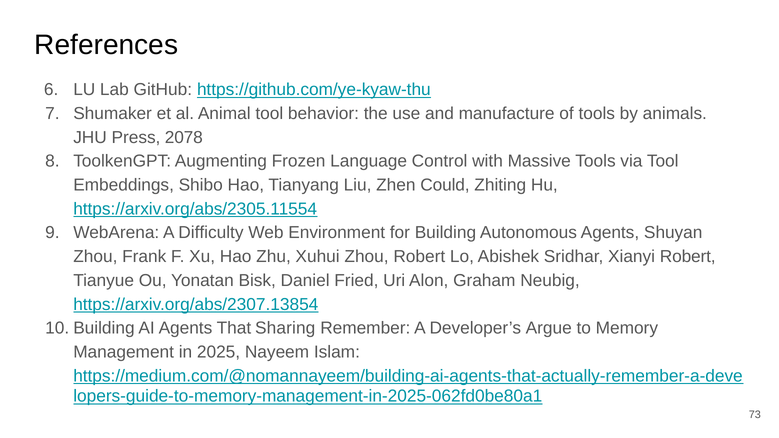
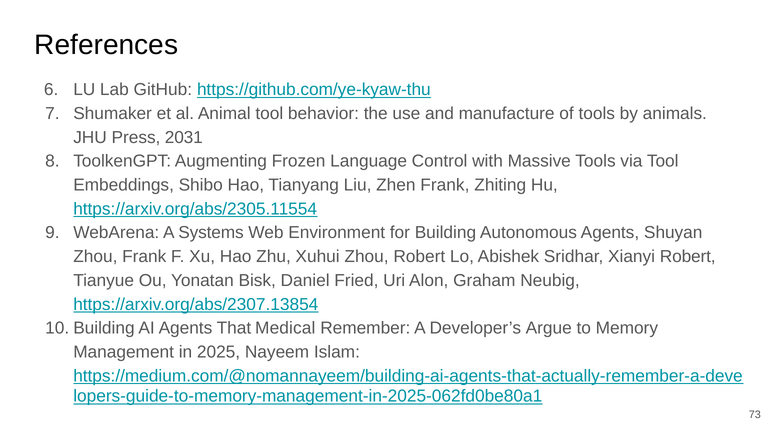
2078: 2078 -> 2031
Zhen Could: Could -> Frank
Difficulty: Difficulty -> Systems
Sharing: Sharing -> Medical
